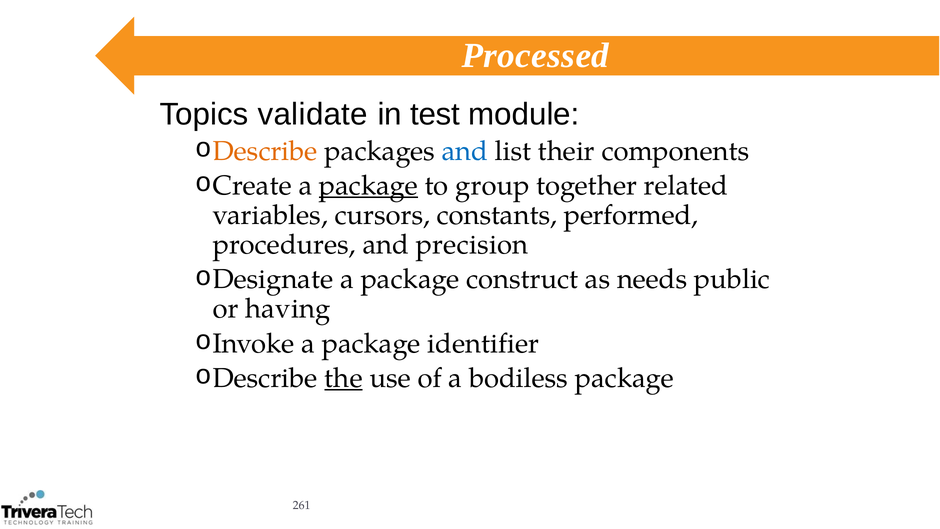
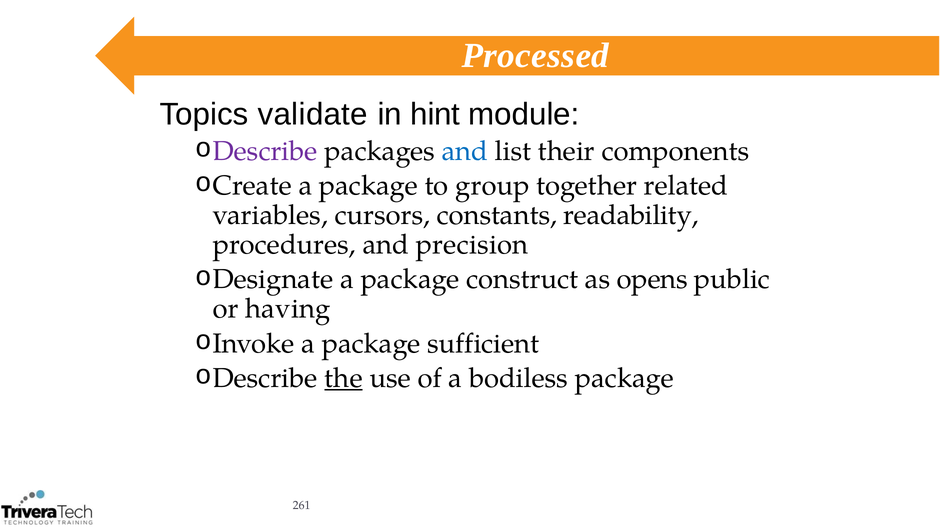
test: test -> hint
Describe at (265, 151) colour: orange -> purple
package at (369, 185) underline: present -> none
performed: performed -> readability
needs: needs -> opens
identifier: identifier -> sufficient
